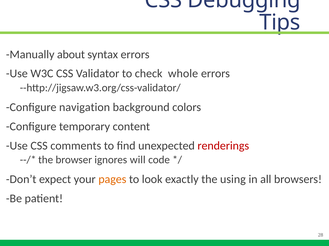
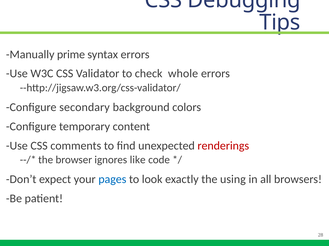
about: about -> prime
navigation: navigation -> secondary
will: will -> like
pages colour: orange -> blue
